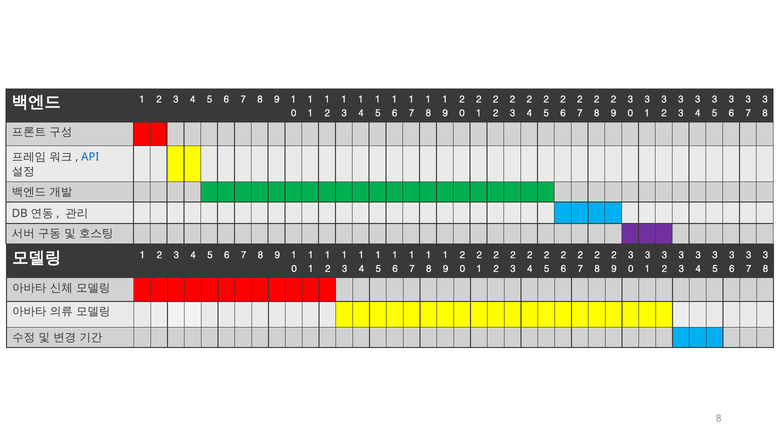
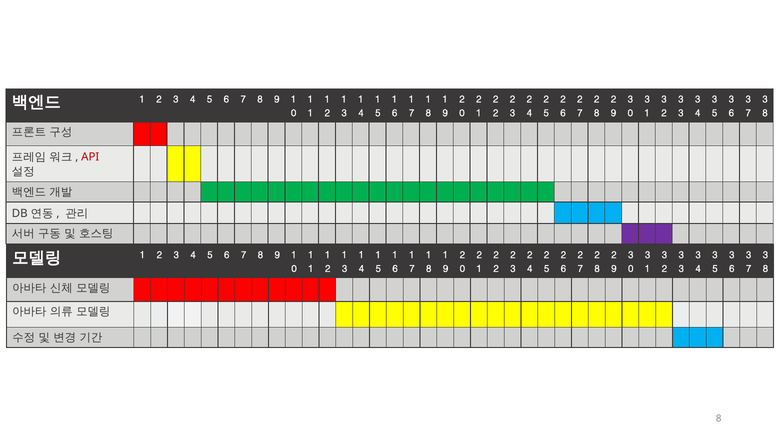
API colour: blue -> red
